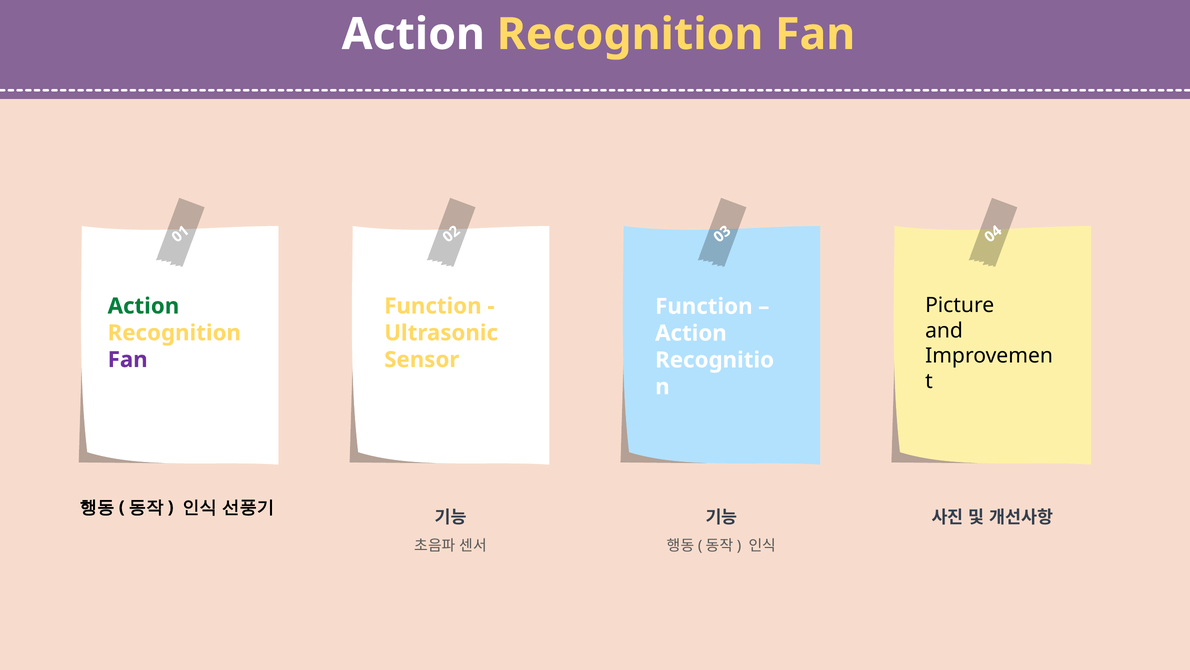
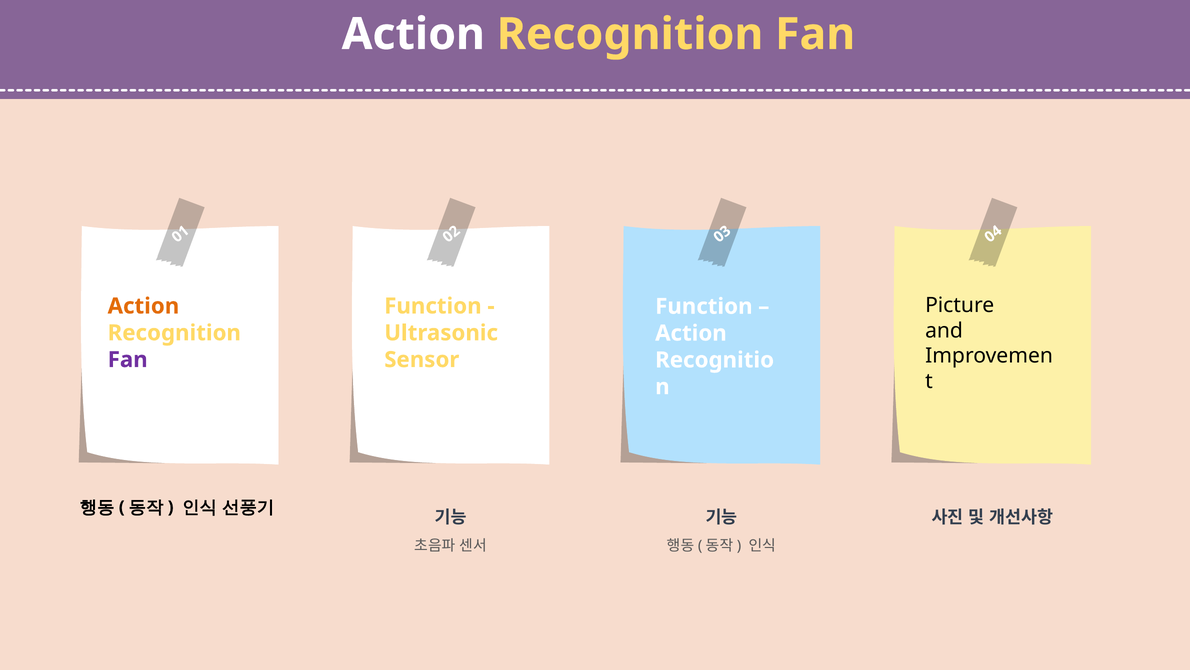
Action at (143, 306) colour: green -> orange
